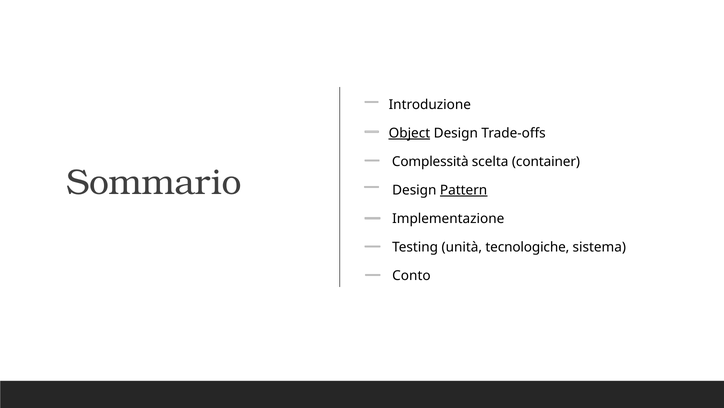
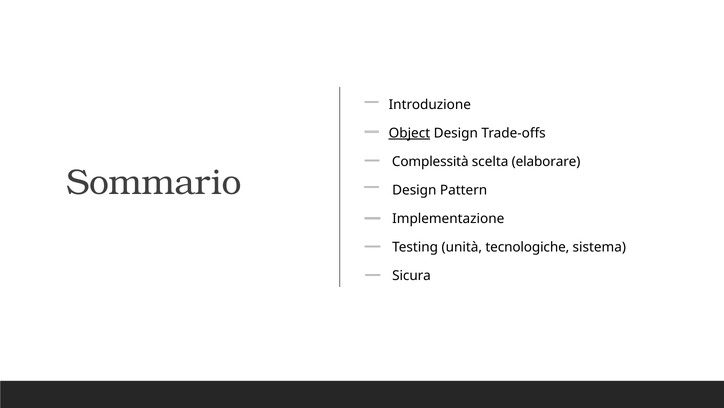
container: container -> elaborare
Pattern underline: present -> none
Conto: Conto -> Sicura
